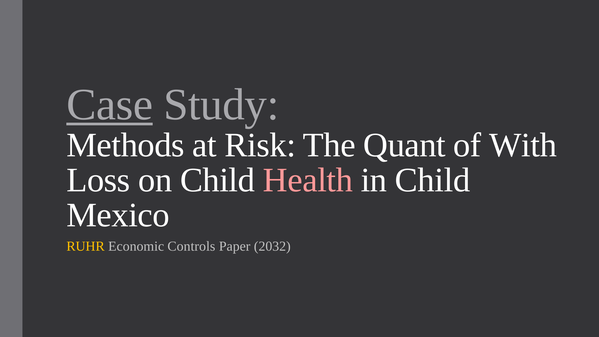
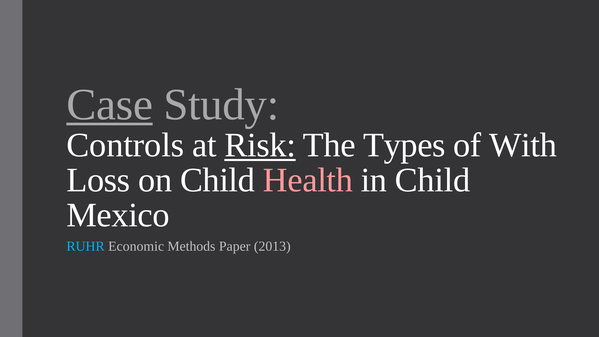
Methods: Methods -> Controls
Risk underline: none -> present
Quant: Quant -> Types
RUHR colour: yellow -> light blue
Controls: Controls -> Methods
2032: 2032 -> 2013
